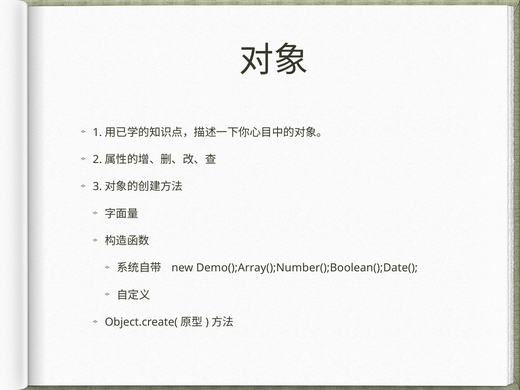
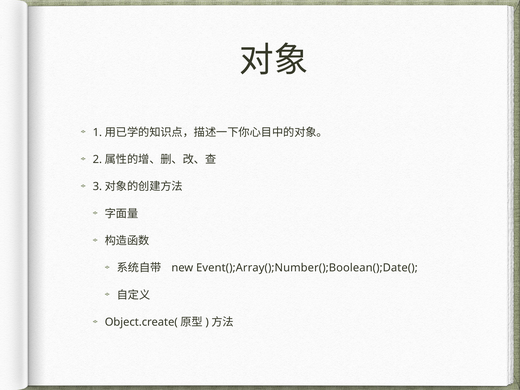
Demo();Array();Number();Boolean();Date(: Demo();Array();Number();Boolean();Date( -> Event();Array();Number();Boolean();Date(
